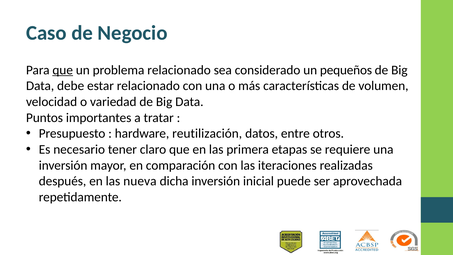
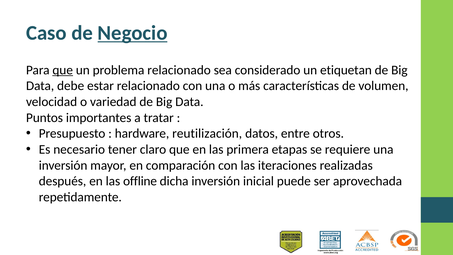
Negocio underline: none -> present
pequeños: pequeños -> etiquetan
nueva: nueva -> offline
